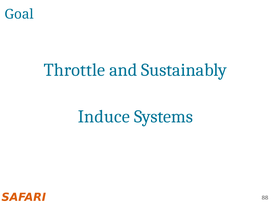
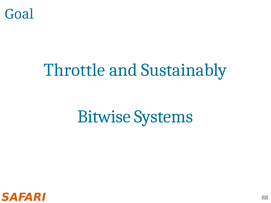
Induce: Induce -> Bitwise
